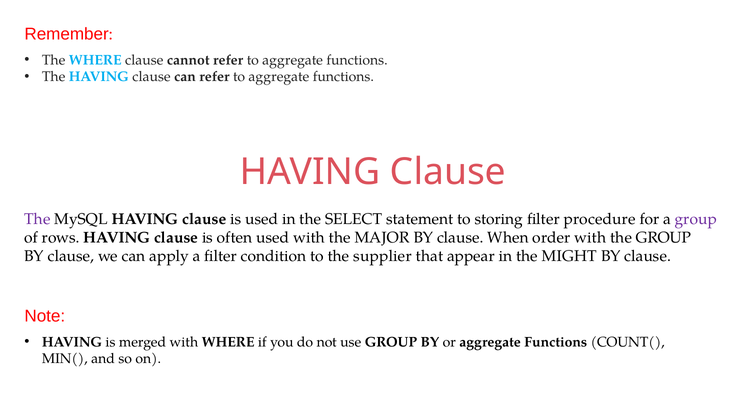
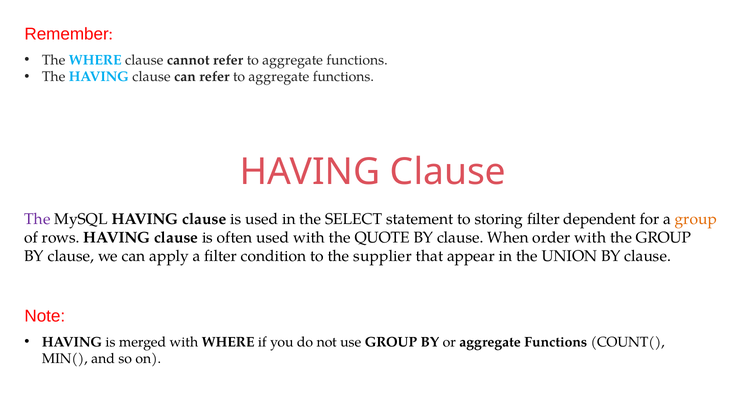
procedure: procedure -> dependent
group at (696, 219) colour: purple -> orange
MAJOR: MAJOR -> QUOTE
MIGHT: MIGHT -> UNION
